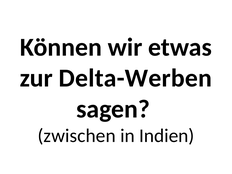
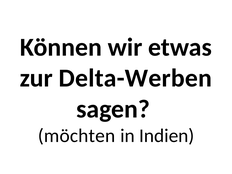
zwischen: zwischen -> möchten
